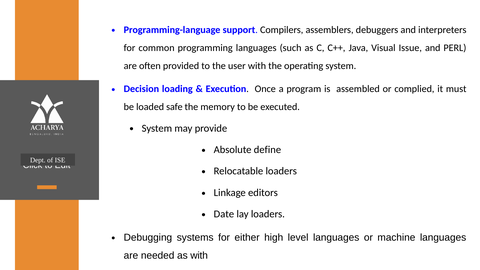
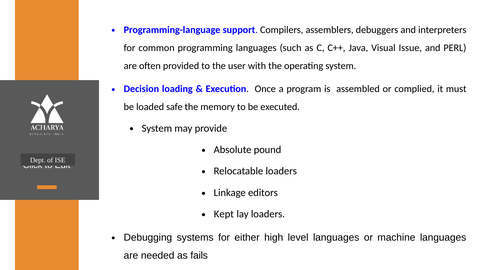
define: define -> pound
Date: Date -> Kept
as with: with -> fails
